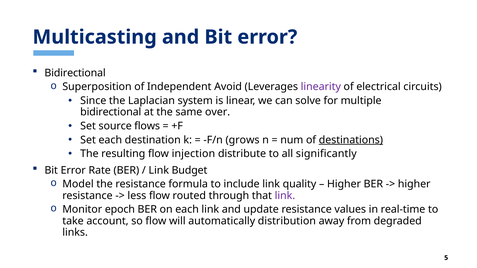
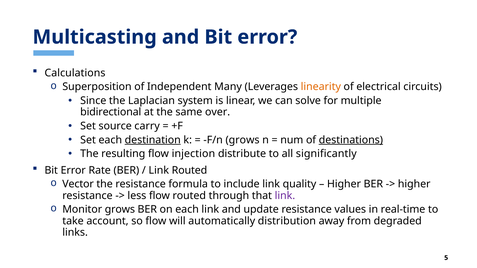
Bidirectional at (75, 73): Bidirectional -> Calculations
Avoid: Avoid -> Many
linearity colour: purple -> orange
flows: flows -> carry
destination underline: none -> present
Link Budget: Budget -> Routed
Model: Model -> Vector
Monitor epoch: epoch -> grows
